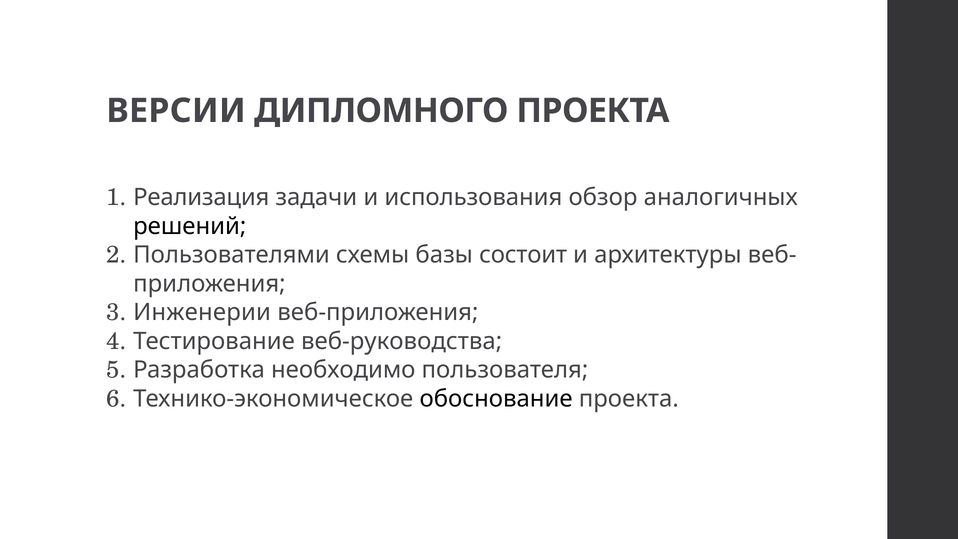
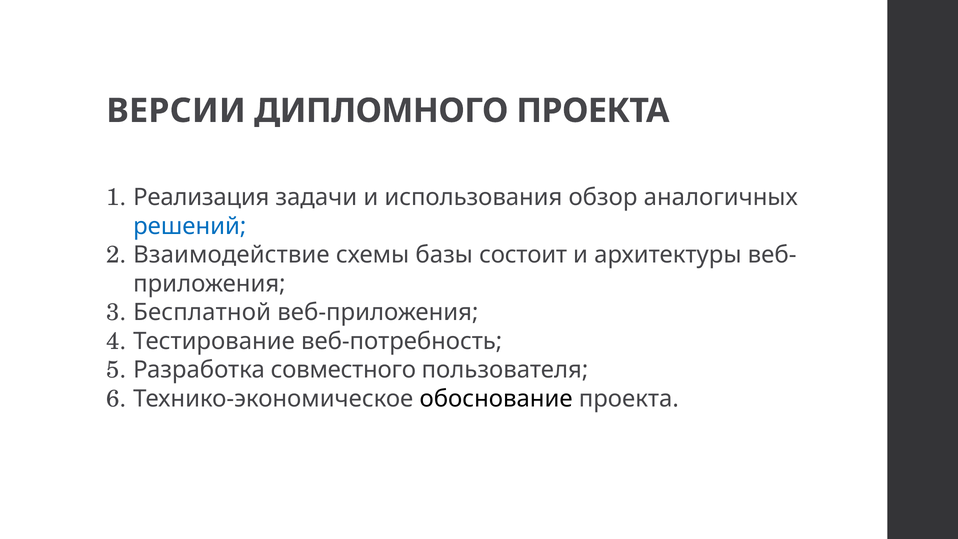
решений colour: black -> blue
Пользователями: Пользователями -> Взаимодействие
Инженерии: Инженерии -> Бесплатной
веб-руководства: веб-руководства -> веб-потребность
необходимо: необходимо -> совместного
